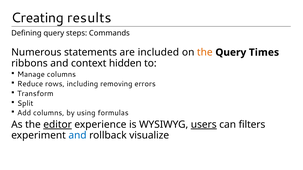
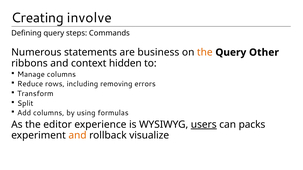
results: results -> involve
included: included -> business
Times: Times -> Other
editor underline: present -> none
filters: filters -> packs
and at (78, 136) colour: blue -> orange
